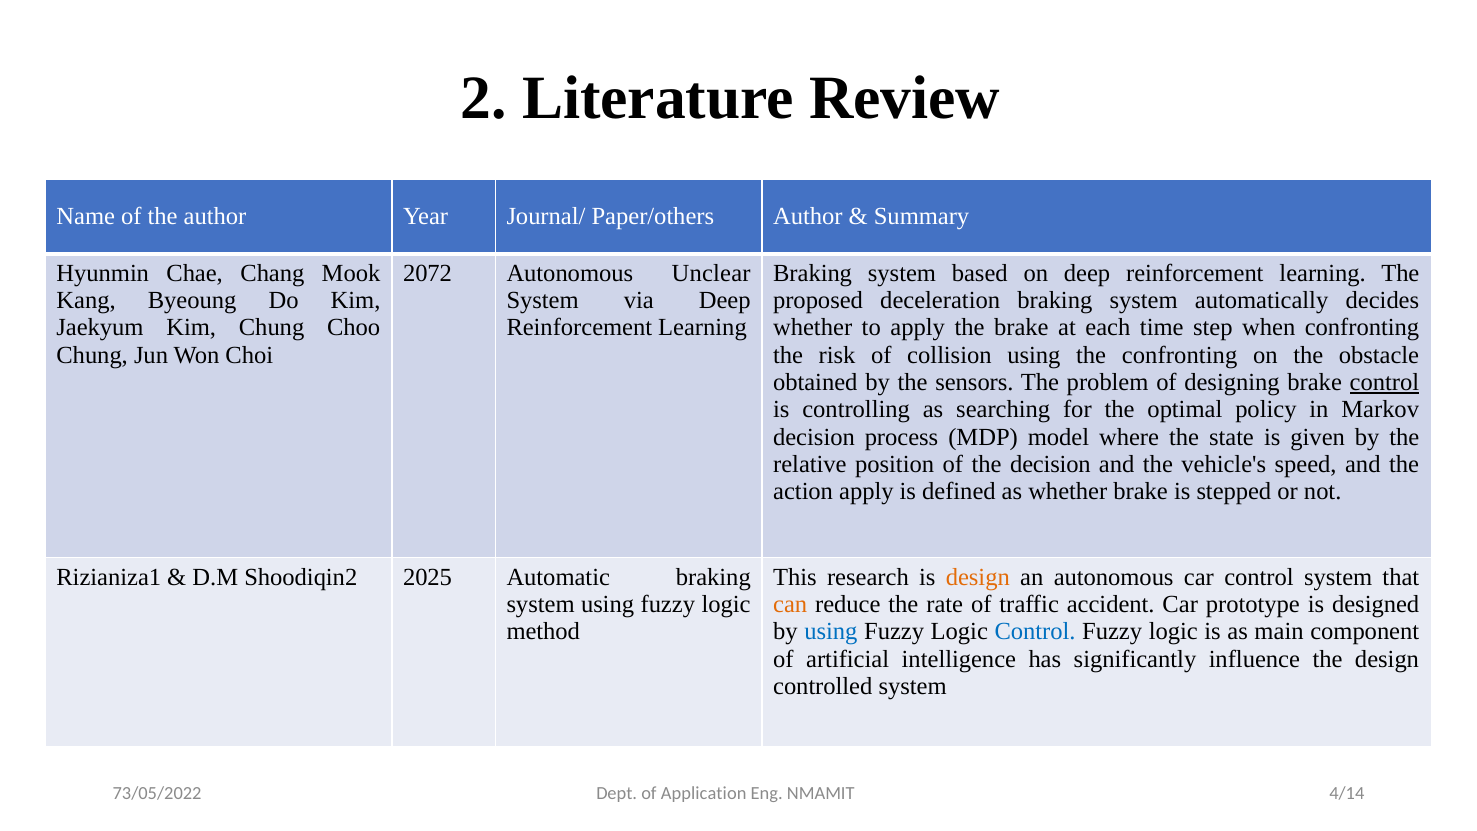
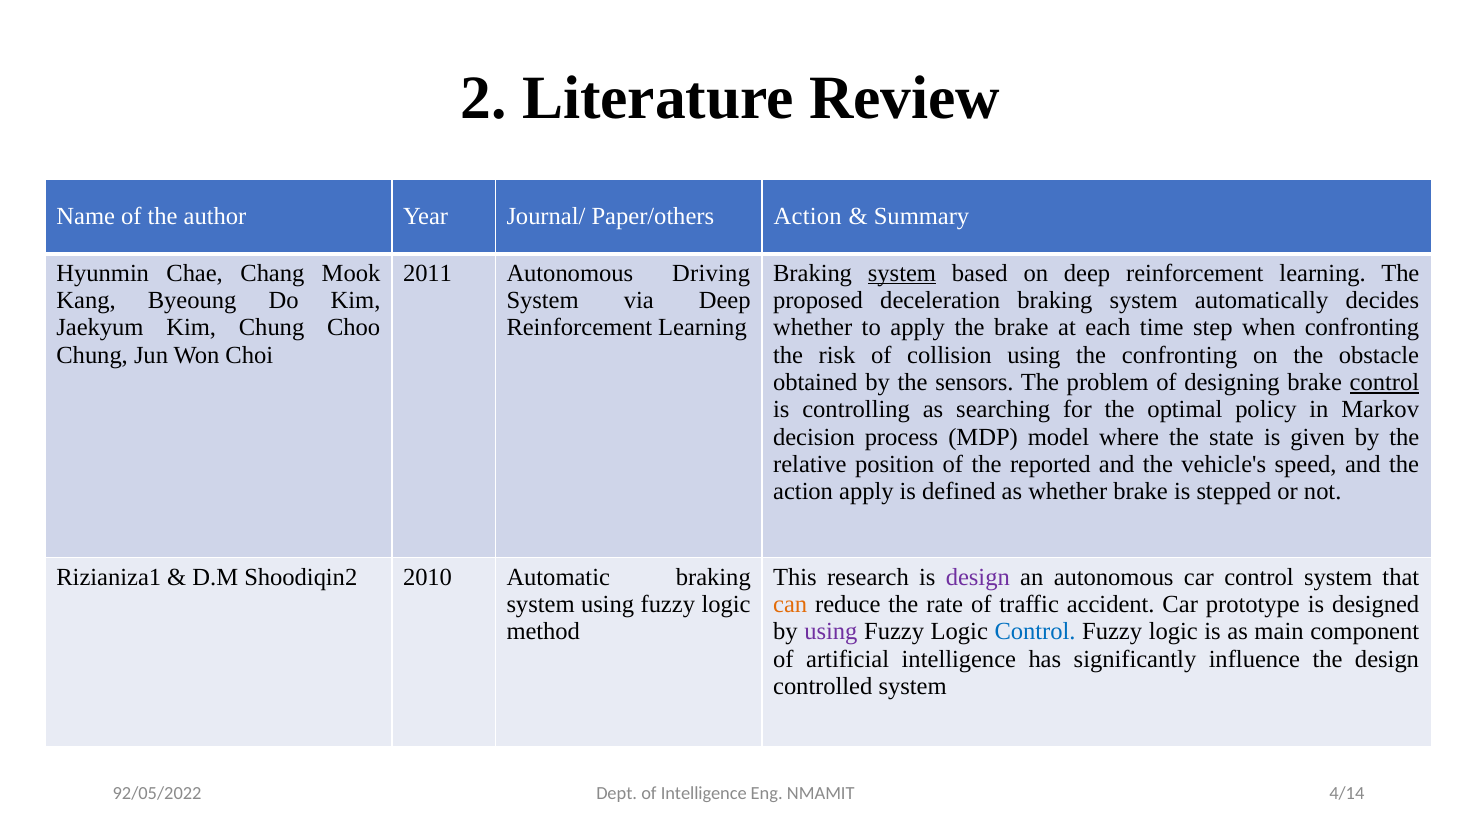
Paper/others Author: Author -> Action
2072: 2072 -> 2011
Unclear: Unclear -> Driving
system at (902, 273) underline: none -> present
the decision: decision -> reported
2025: 2025 -> 2010
design at (978, 577) colour: orange -> purple
using at (831, 632) colour: blue -> purple
73/05/2022: 73/05/2022 -> 92/05/2022
of Application: Application -> Intelligence
